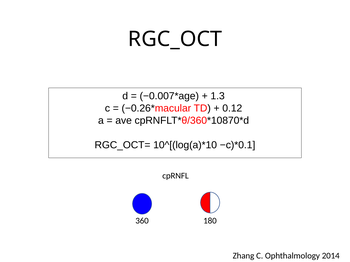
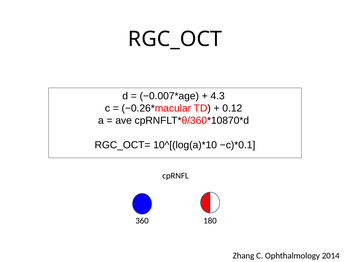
1.3: 1.3 -> 4.3
